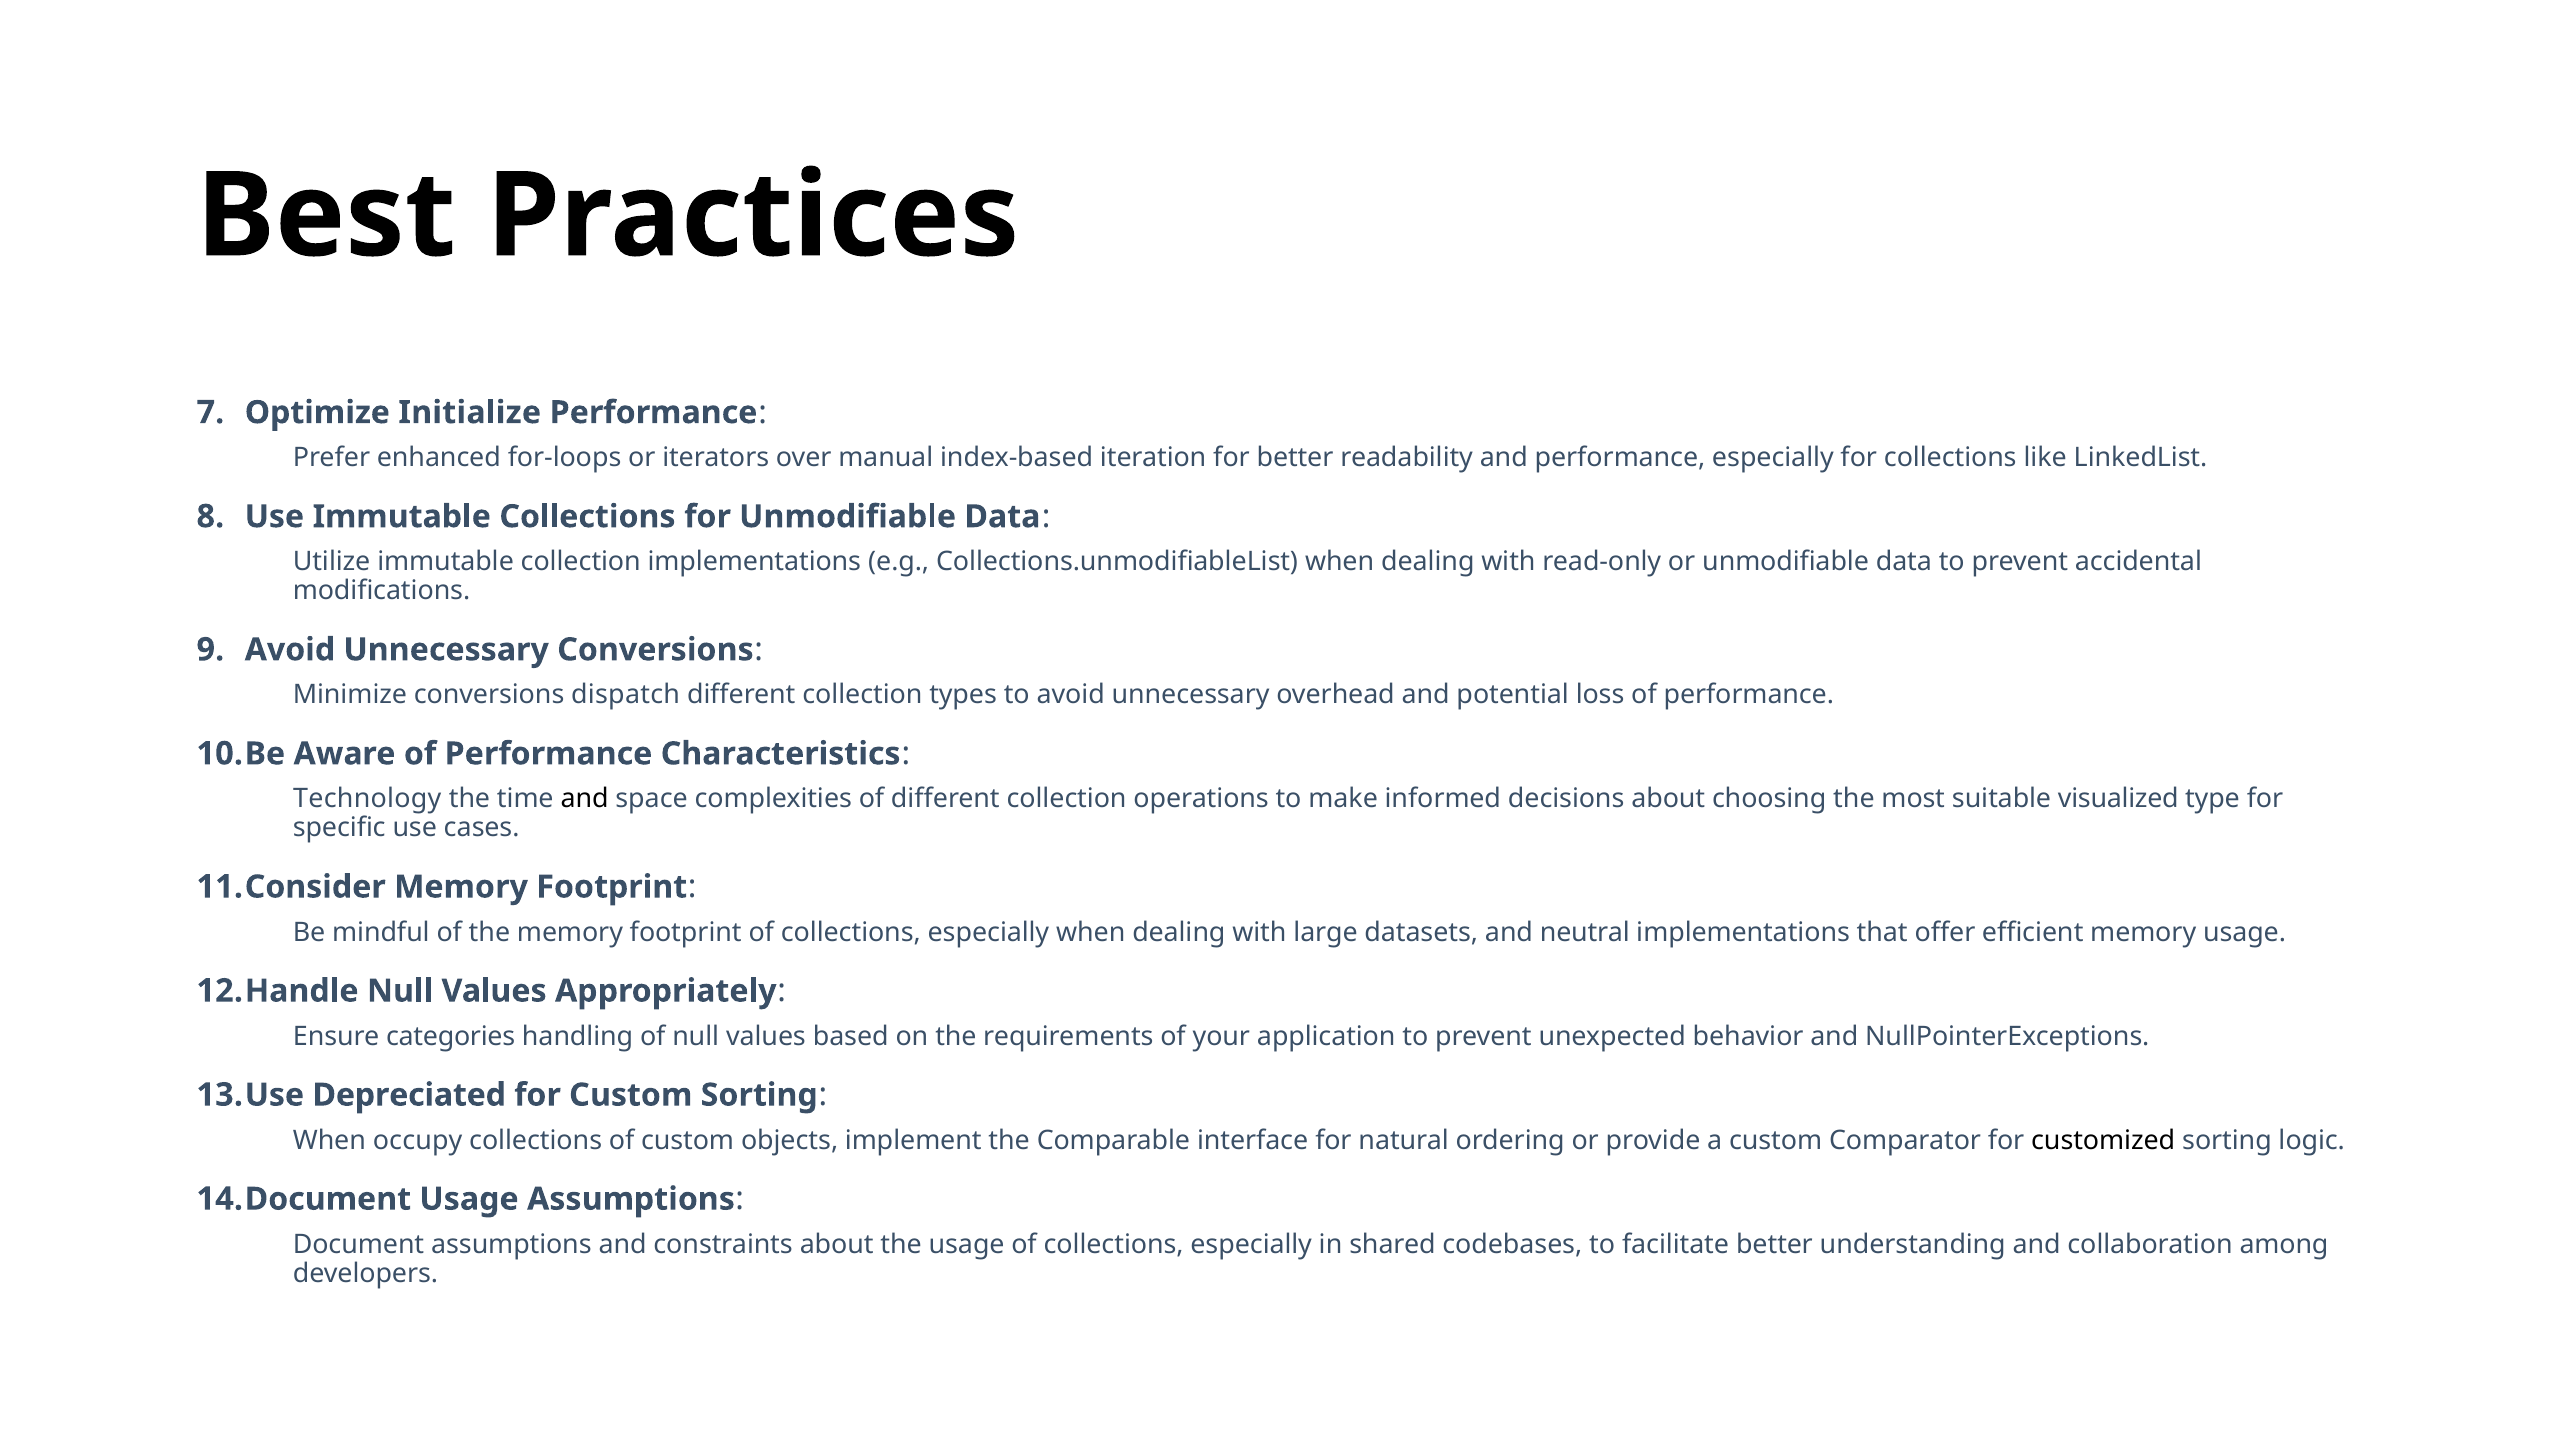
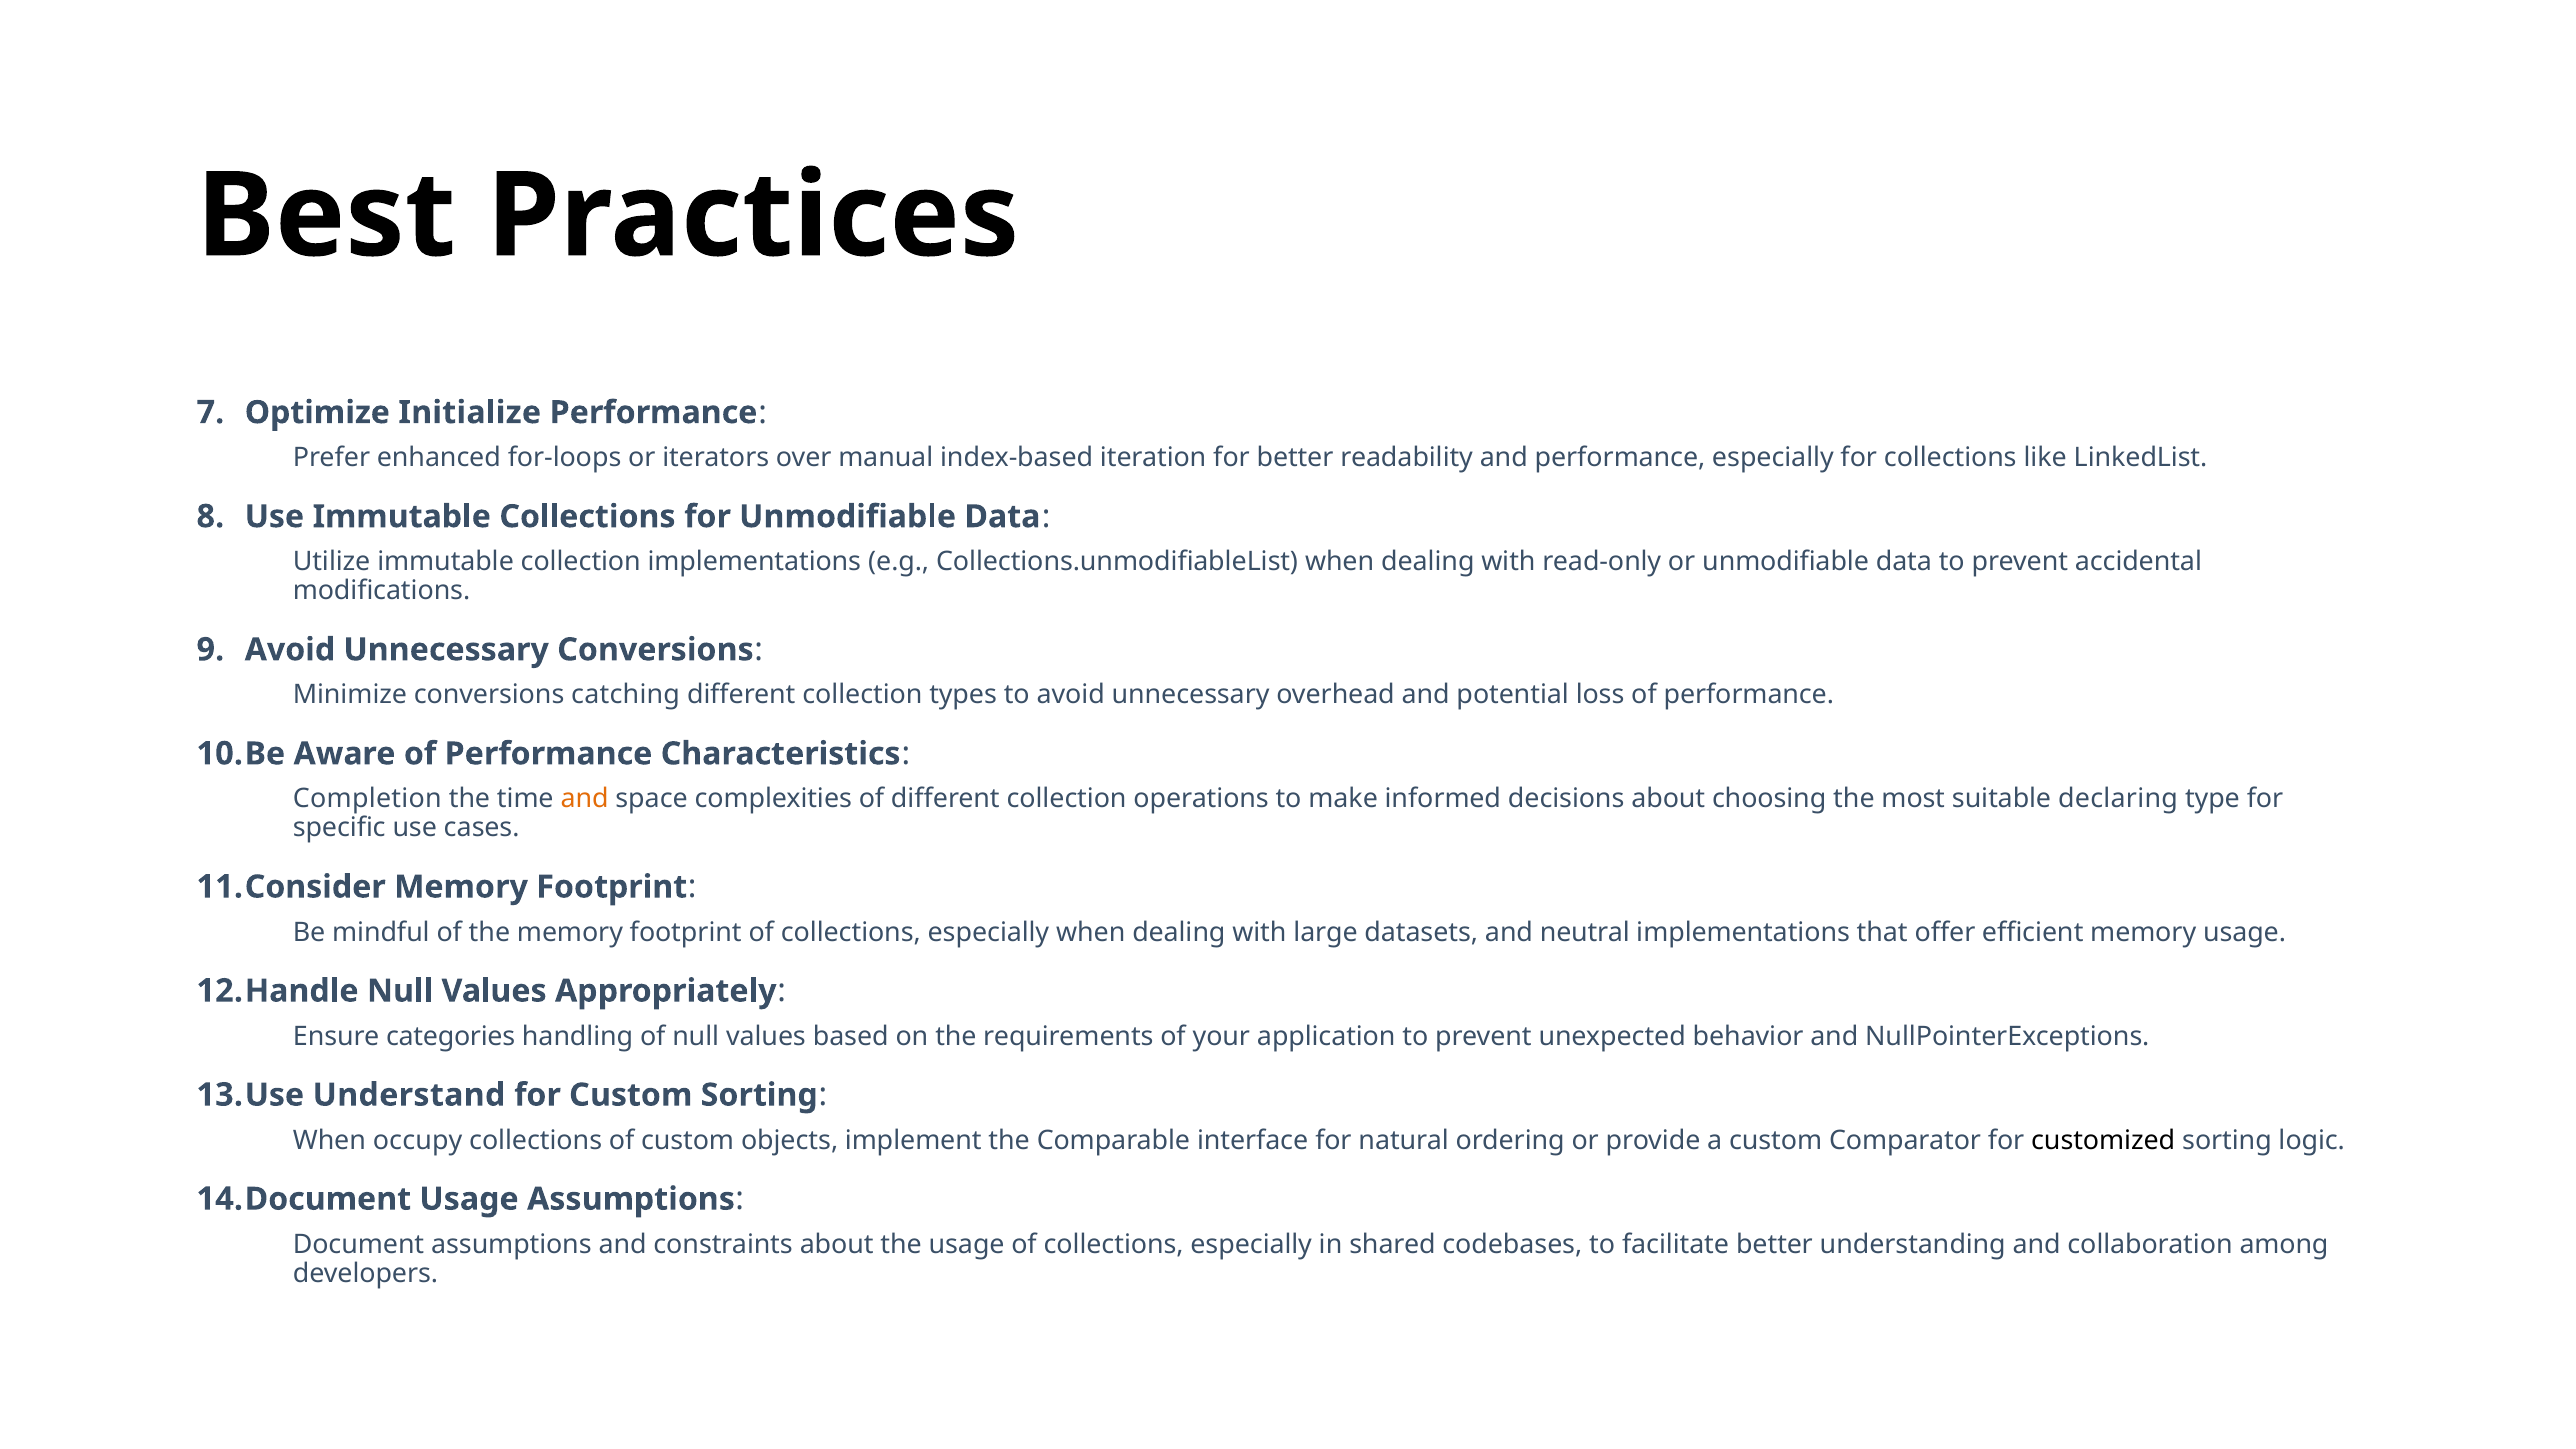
dispatch: dispatch -> catching
Technology: Technology -> Completion
and at (585, 799) colour: black -> orange
visualized: visualized -> declaring
Depreciated: Depreciated -> Understand
